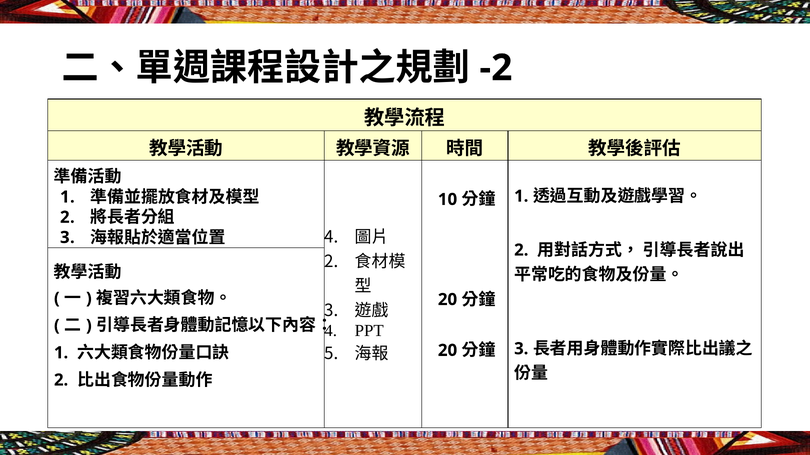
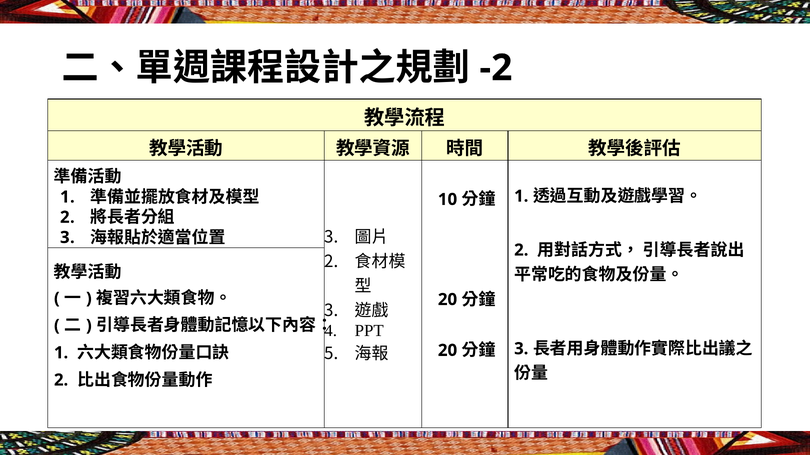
4 at (331, 238): 4 -> 3
